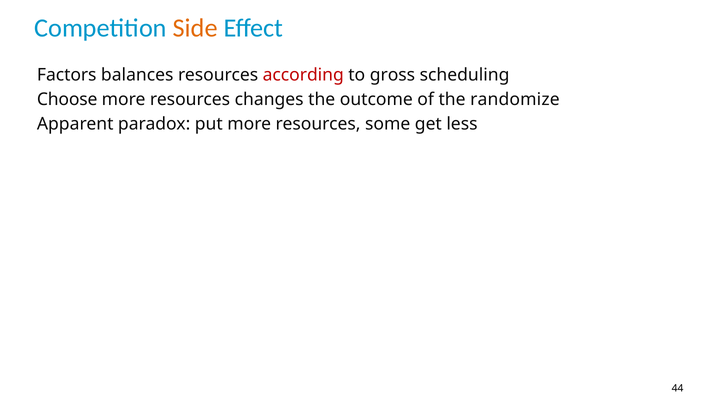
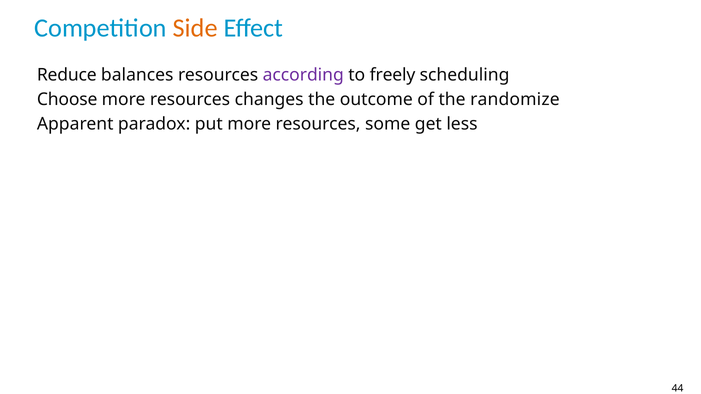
Factors: Factors -> Reduce
according colour: red -> purple
gross: gross -> freely
